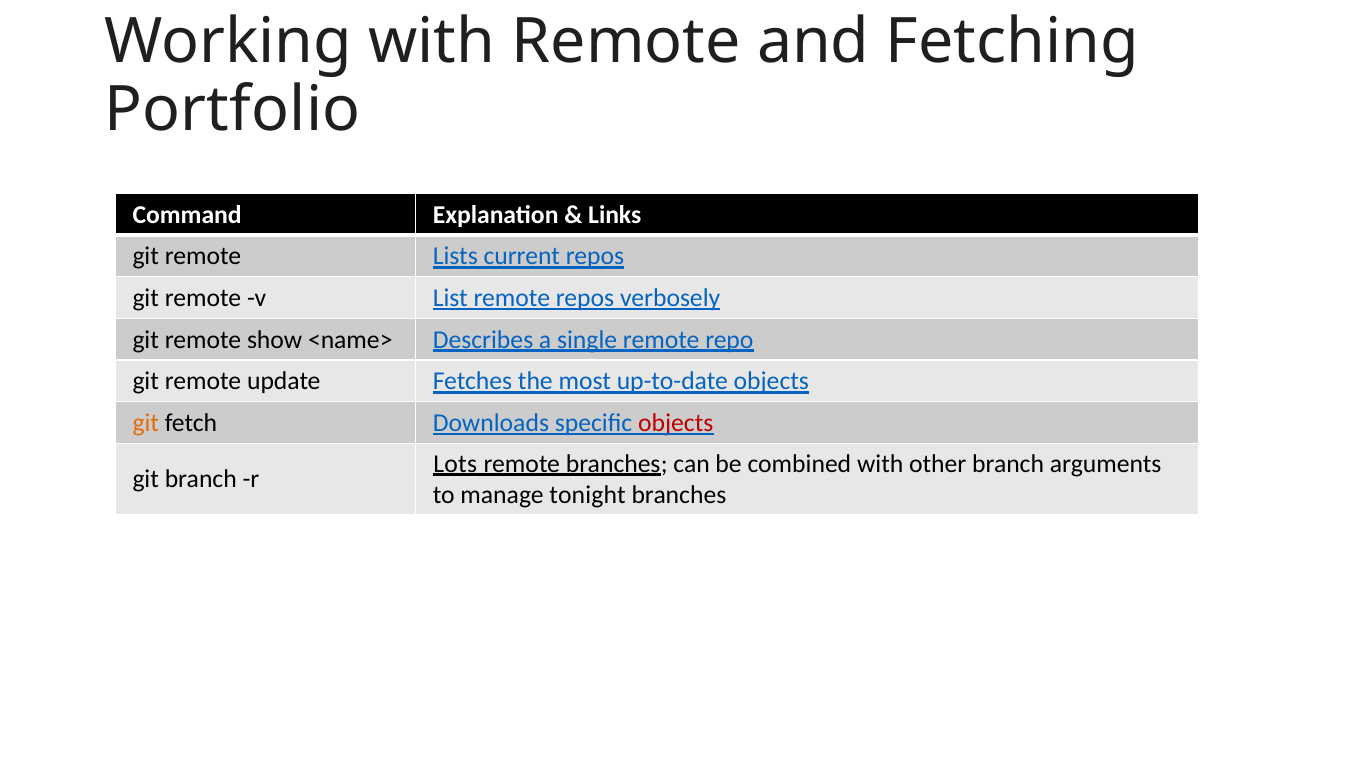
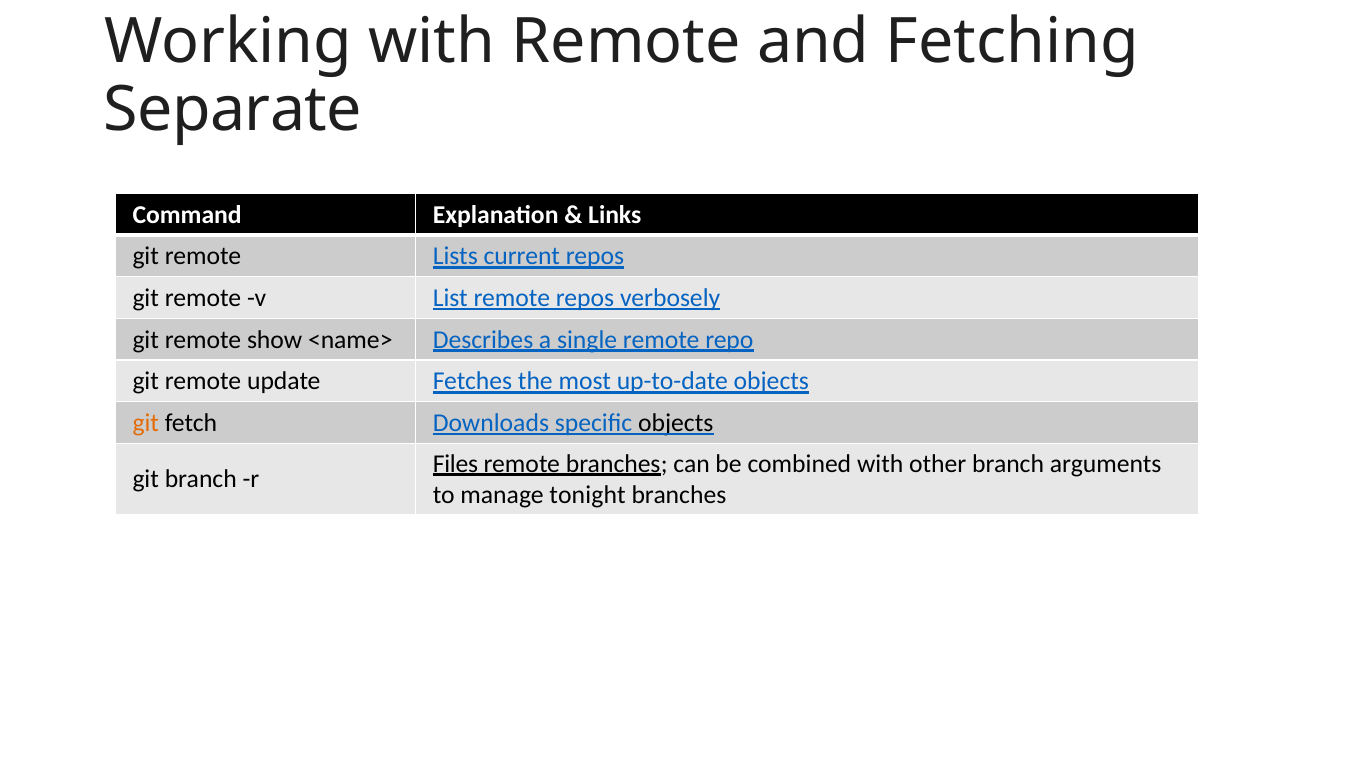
Portfolio: Portfolio -> Separate
objects at (676, 423) colour: red -> black
Lots: Lots -> Files
